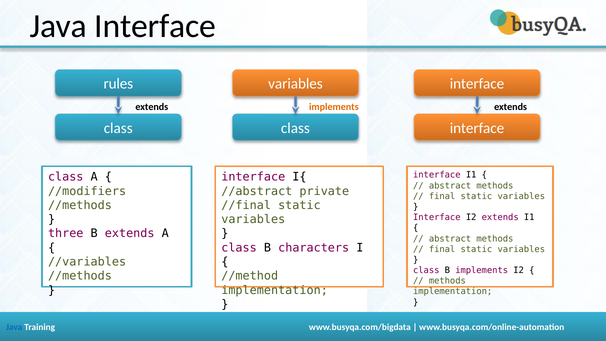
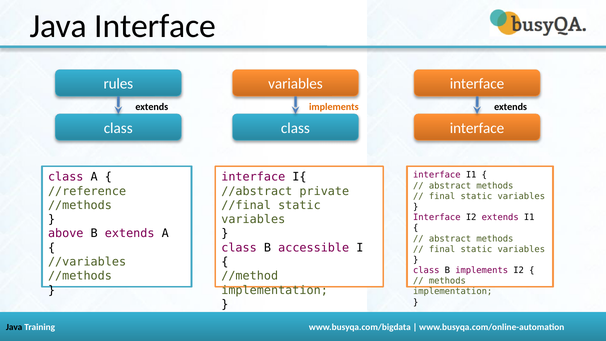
//modifiers: //modifiers -> //reference
three: three -> above
characters: characters -> accessible
Java at (14, 327) colour: blue -> black
